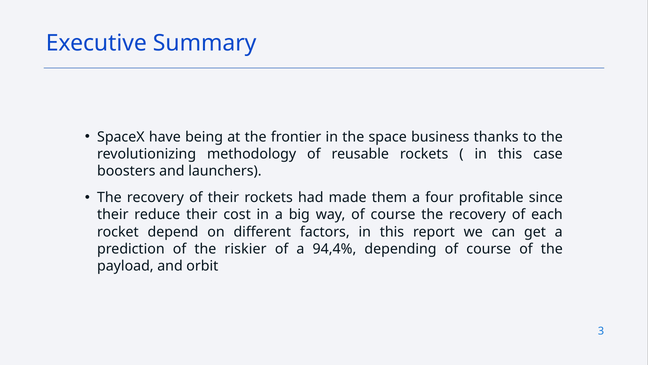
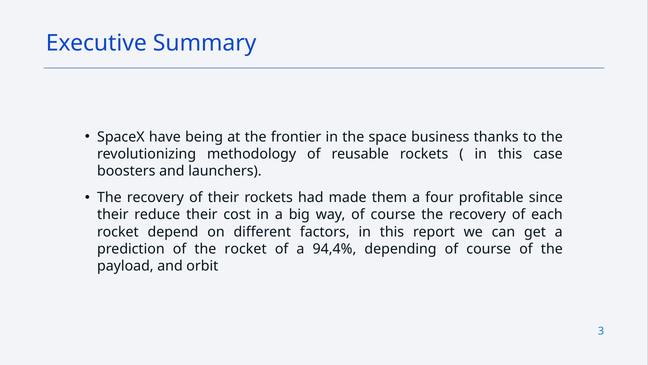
the riskier: riskier -> rocket
